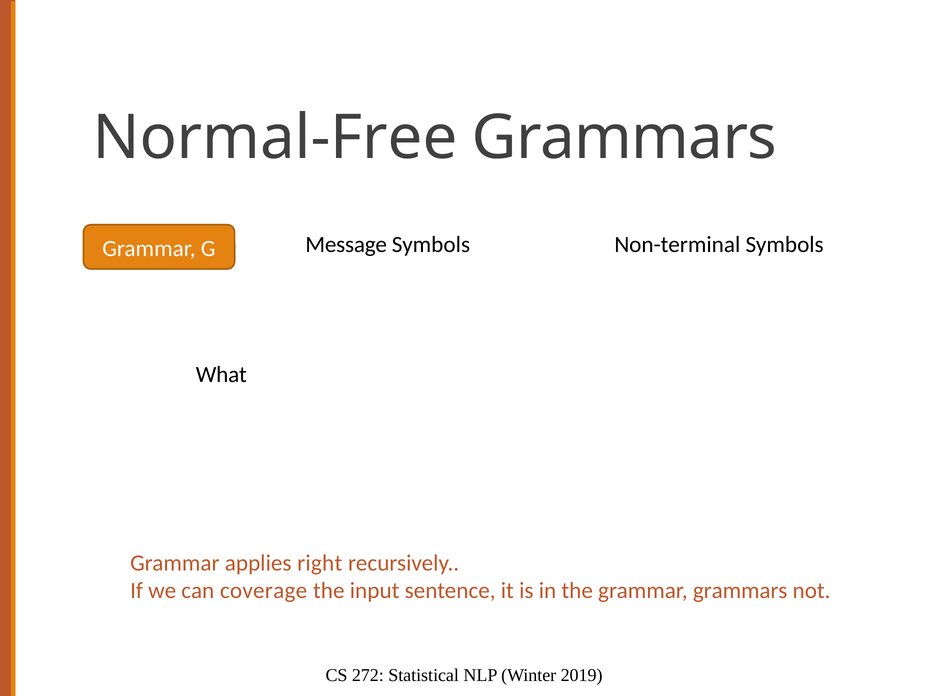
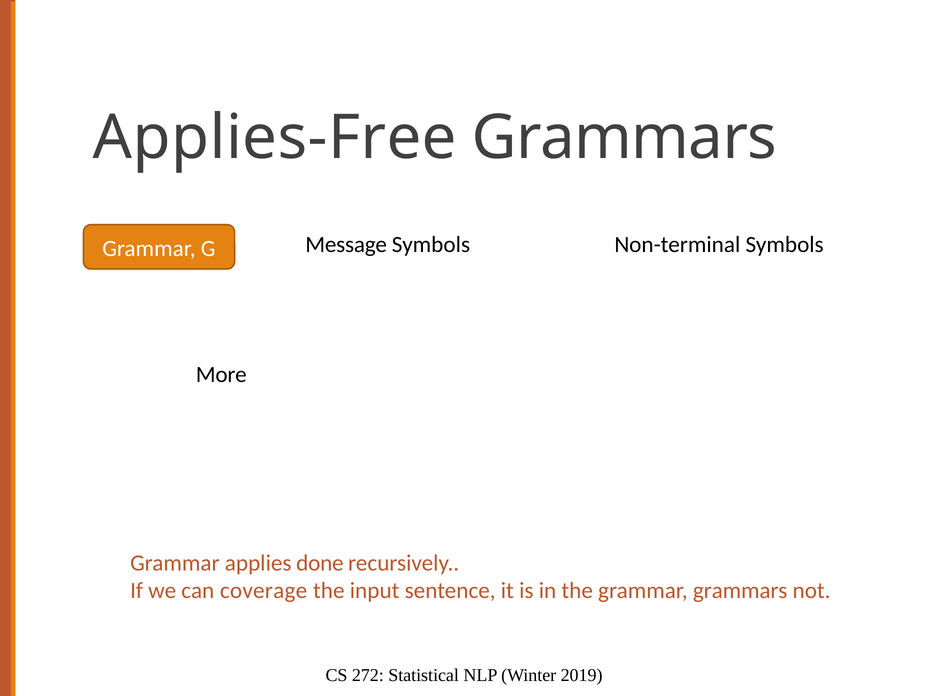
Normal-Free: Normal-Free -> Applies-Free
What: What -> More
right: right -> done
